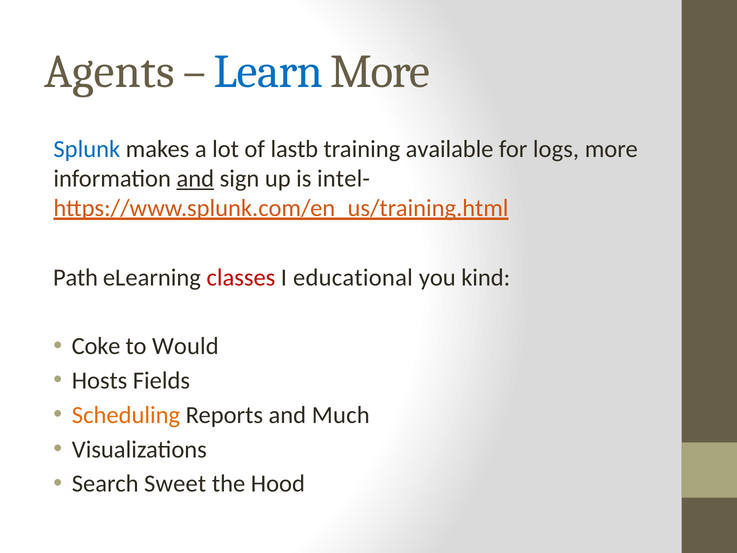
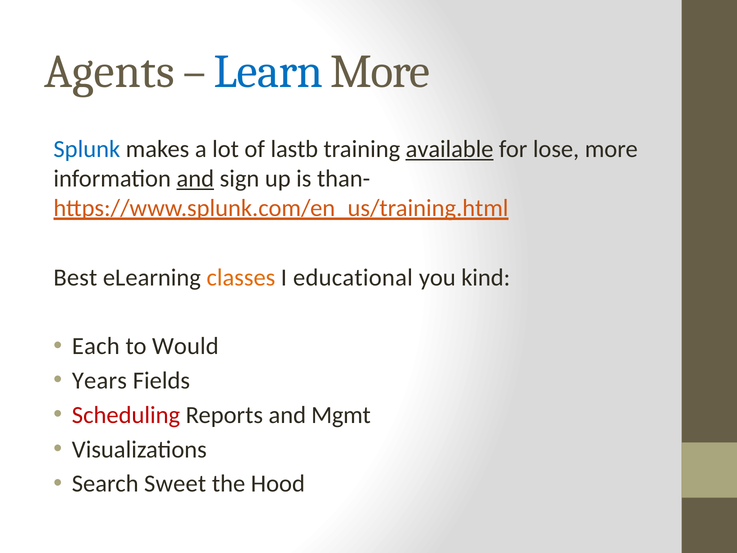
available underline: none -> present
logs: logs -> lose
intel-: intel- -> than-
Path: Path -> Best
classes colour: red -> orange
Coke: Coke -> Each
Hosts: Hosts -> Years
Scheduling colour: orange -> red
Much: Much -> Mgmt
